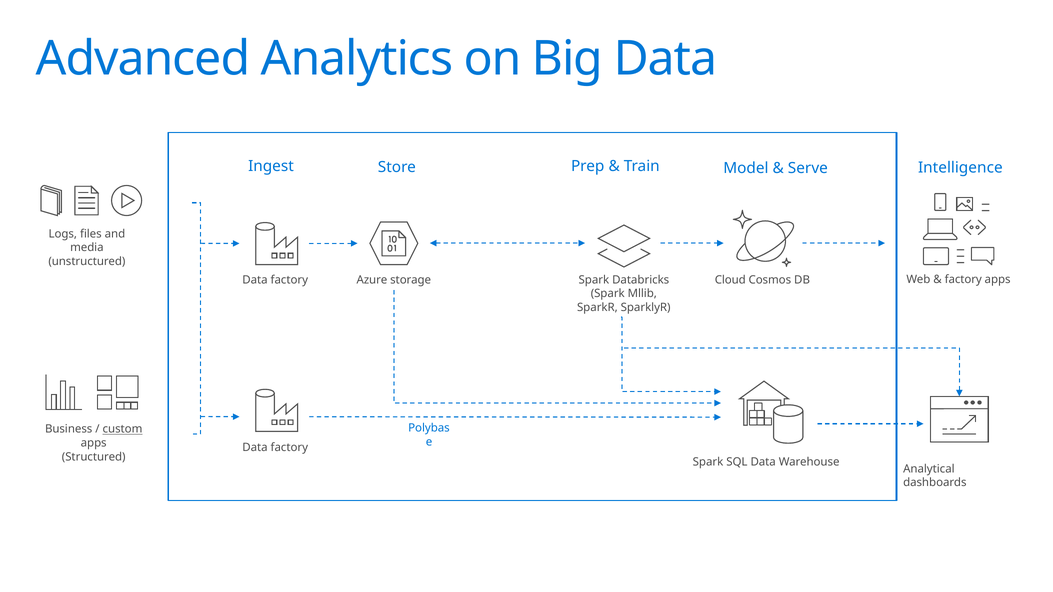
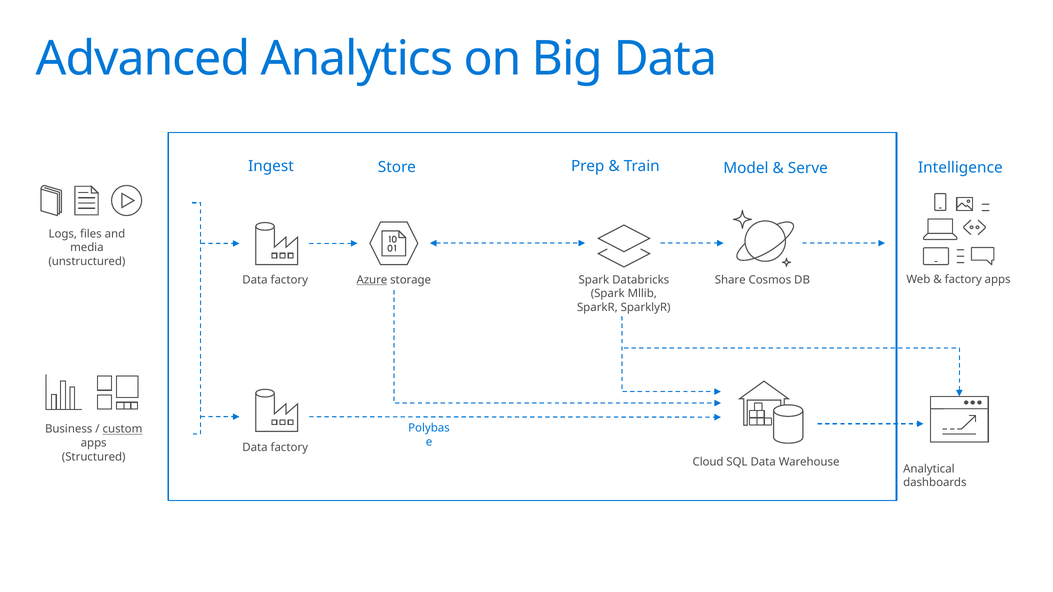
Azure underline: none -> present
Cloud: Cloud -> Share
Spark at (708, 462): Spark -> Cloud
